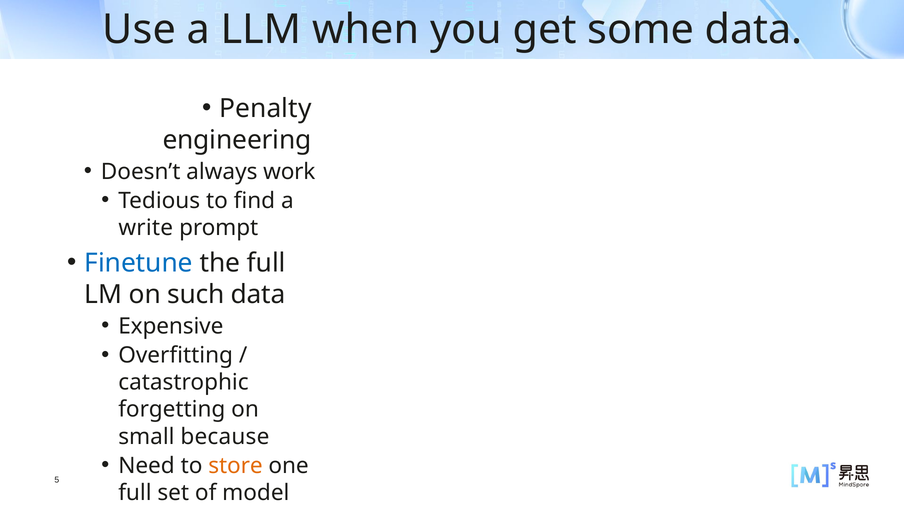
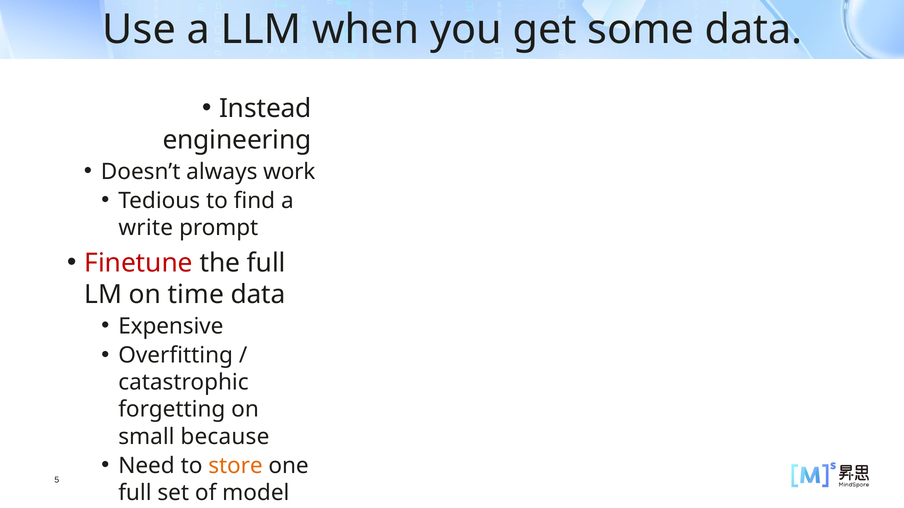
Penalty: Penalty -> Instead
Finetune colour: blue -> red
such: such -> time
